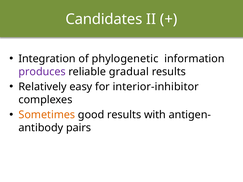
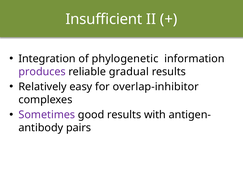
Candidates: Candidates -> Insufficient
interior-inhibitor: interior-inhibitor -> overlap-inhibitor
Sometimes colour: orange -> purple
